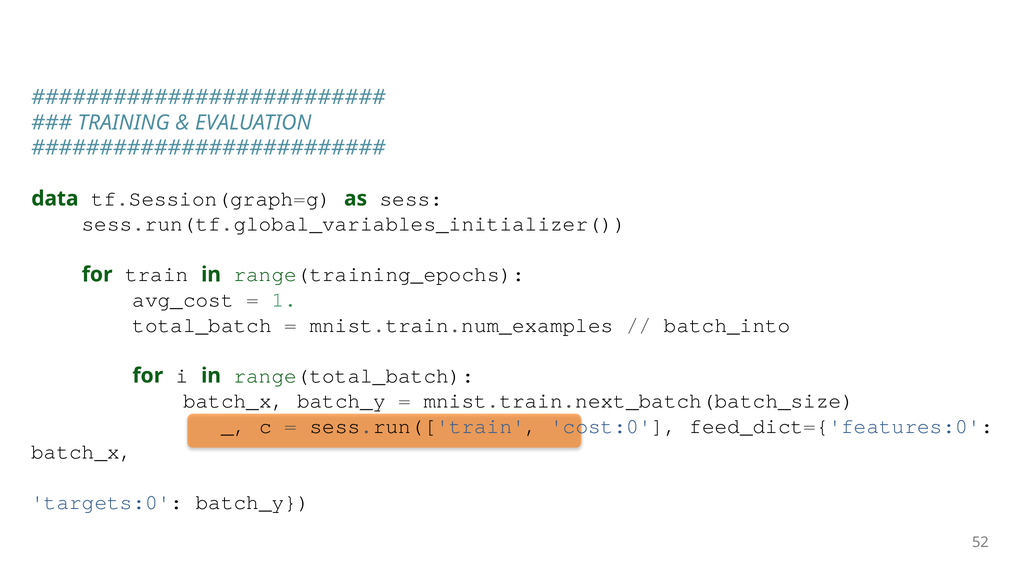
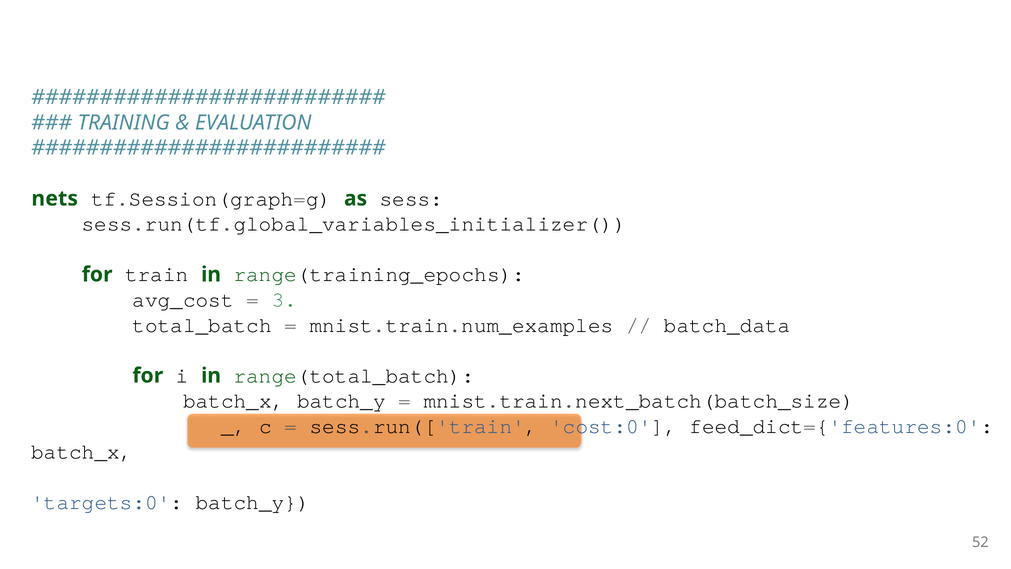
data: data -> nets
1: 1 -> 3
batch_into: batch_into -> batch_data
